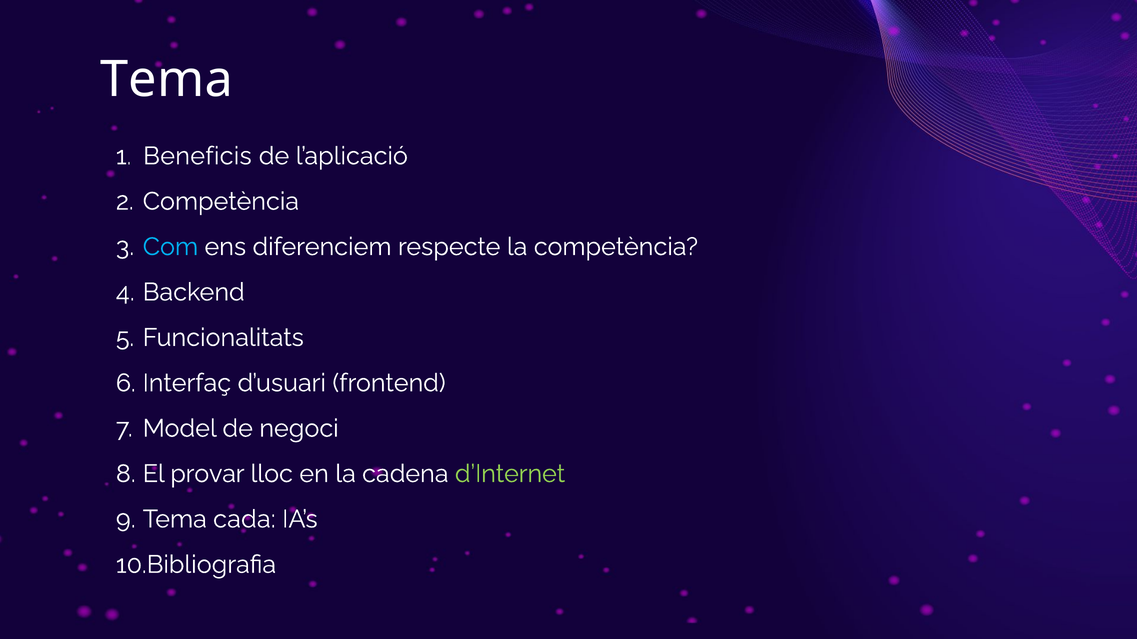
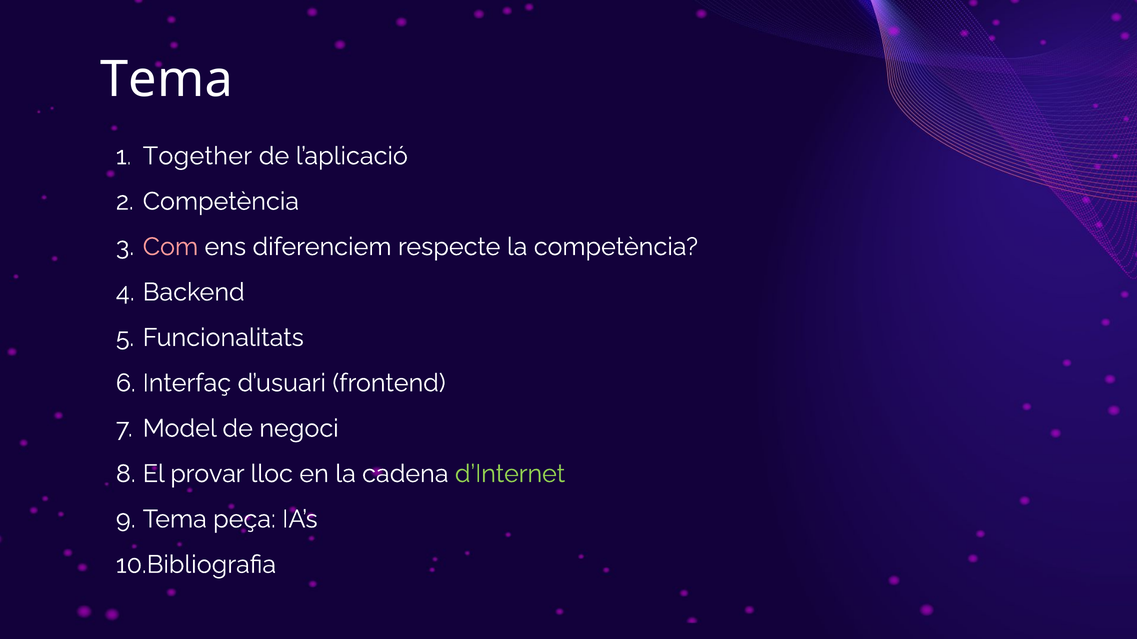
Beneficis: Beneficis -> Together
Com colour: light blue -> pink
cada: cada -> peça
